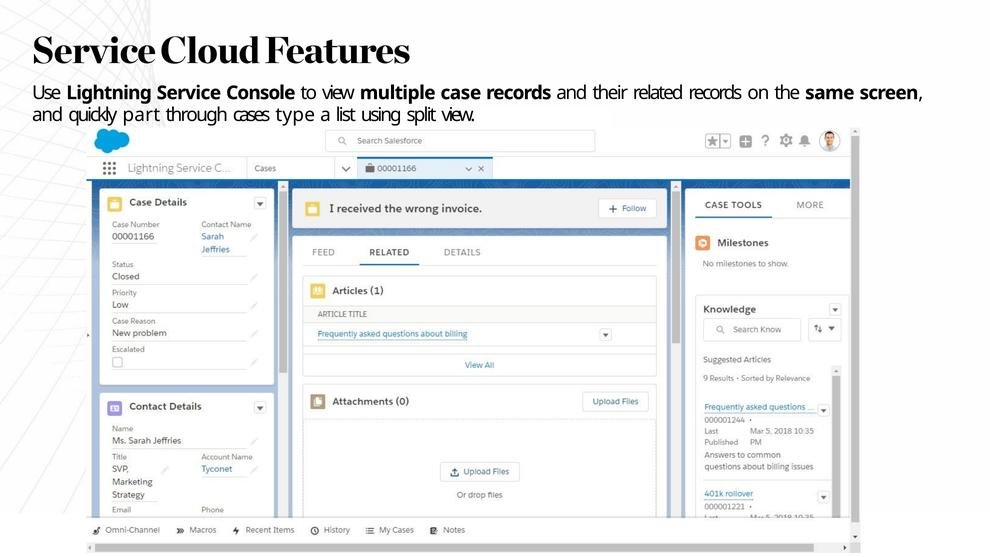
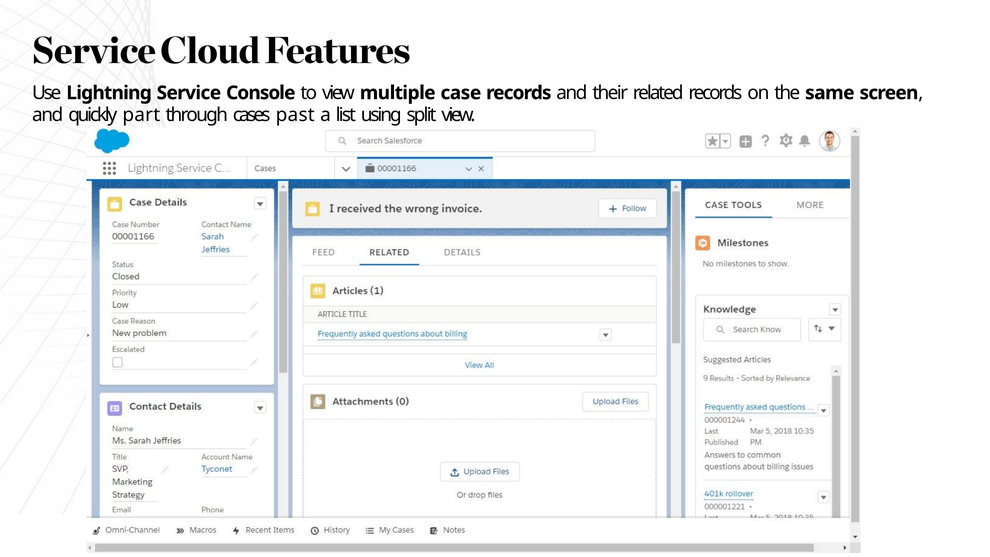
type: type -> past
